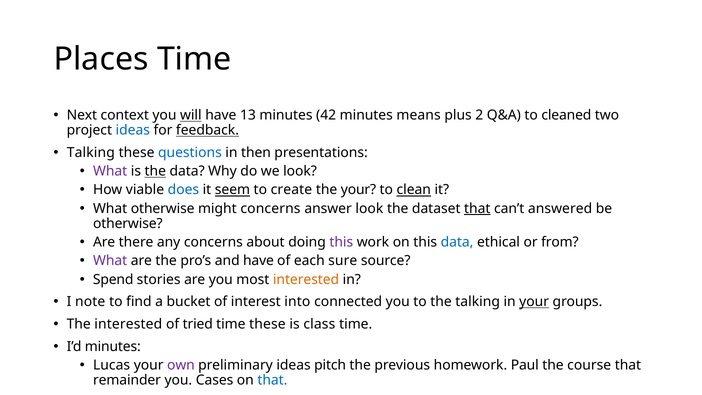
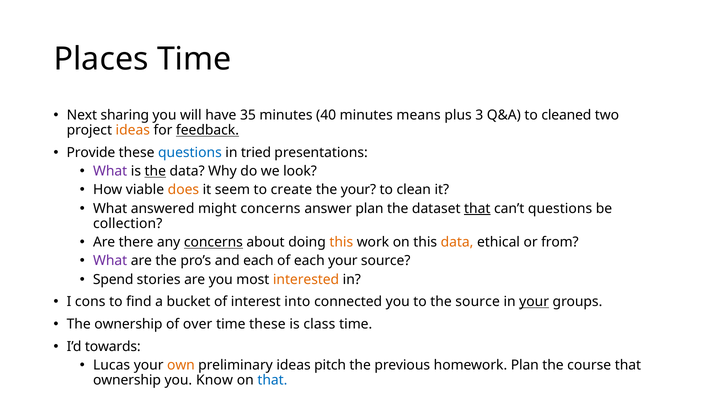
context: context -> sharing
will underline: present -> none
13: 13 -> 35
42: 42 -> 40
2: 2 -> 3
ideas at (133, 130) colour: blue -> orange
Talking at (91, 152): Talking -> Provide
then: then -> tried
does colour: blue -> orange
seem underline: present -> none
clean underline: present -> none
What otherwise: otherwise -> answered
answer look: look -> plan
can’t answered: answered -> questions
otherwise at (128, 223): otherwise -> collection
concerns at (213, 242) underline: none -> present
this at (341, 242) colour: purple -> orange
data at (457, 242) colour: blue -> orange
and have: have -> each
each sure: sure -> your
note: note -> cons
the talking: talking -> source
The interested: interested -> ownership
tried: tried -> over
I’d minutes: minutes -> towards
own colour: purple -> orange
homework Paul: Paul -> Plan
remainder at (127, 380): remainder -> ownership
Cases: Cases -> Know
